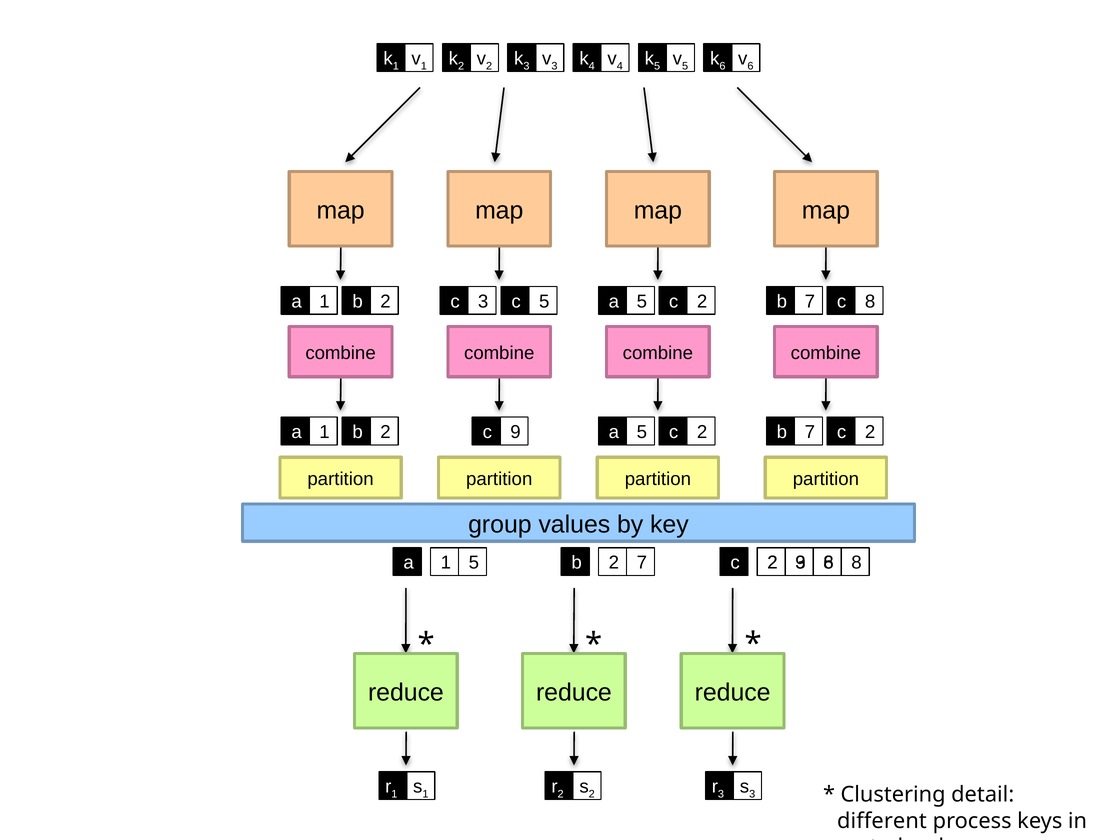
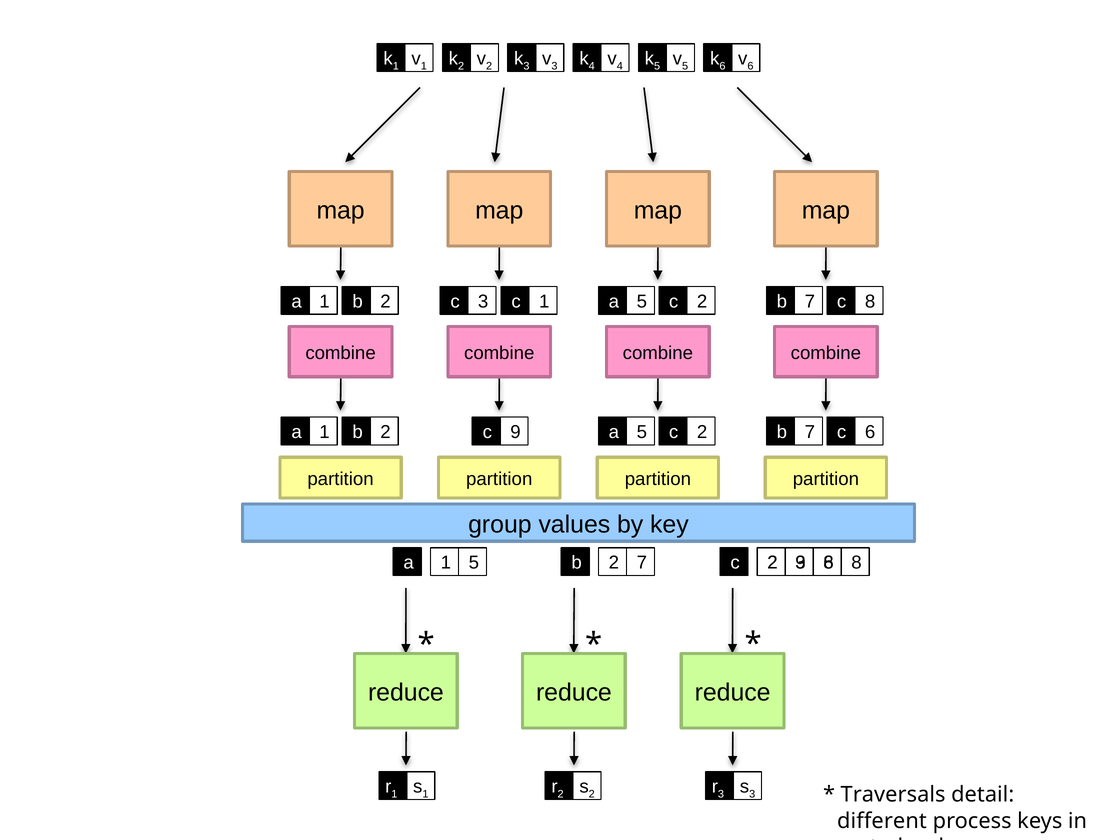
3 5: 5 -> 1
7 2: 2 -> 6
Clustering: Clustering -> Traversals
